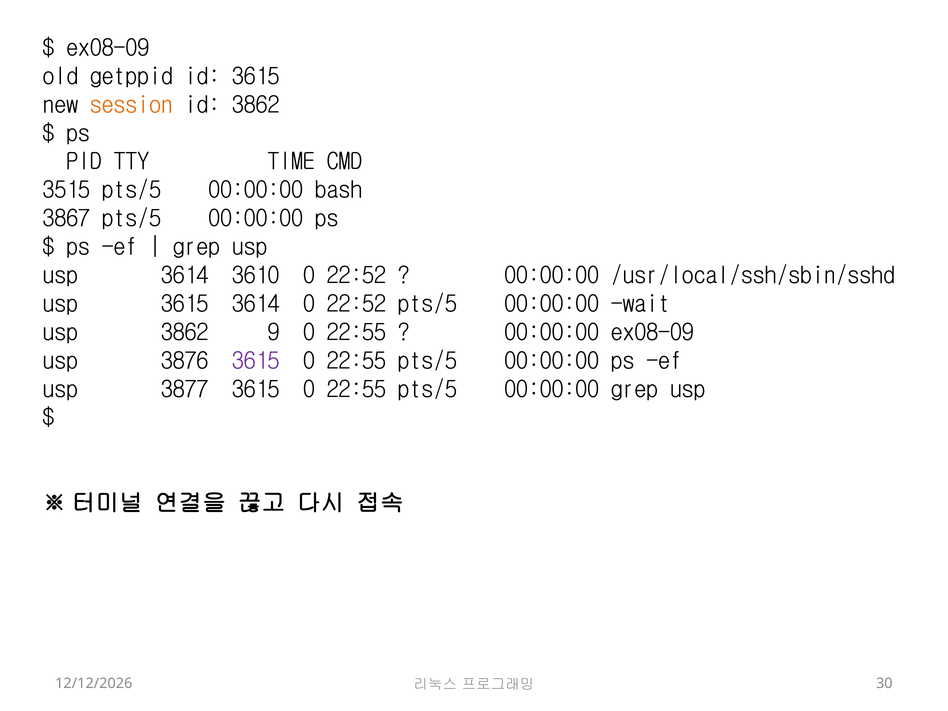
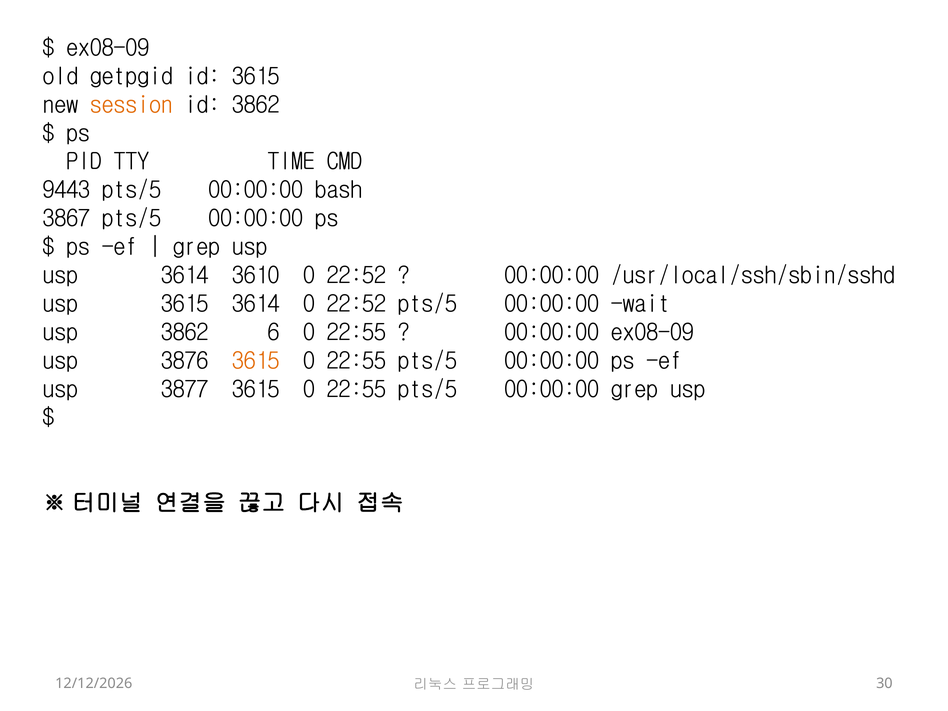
getppid: getppid -> getpgid
3515: 3515 -> 9443
9: 9 -> 6
3615 at (256, 361) colour: purple -> orange
